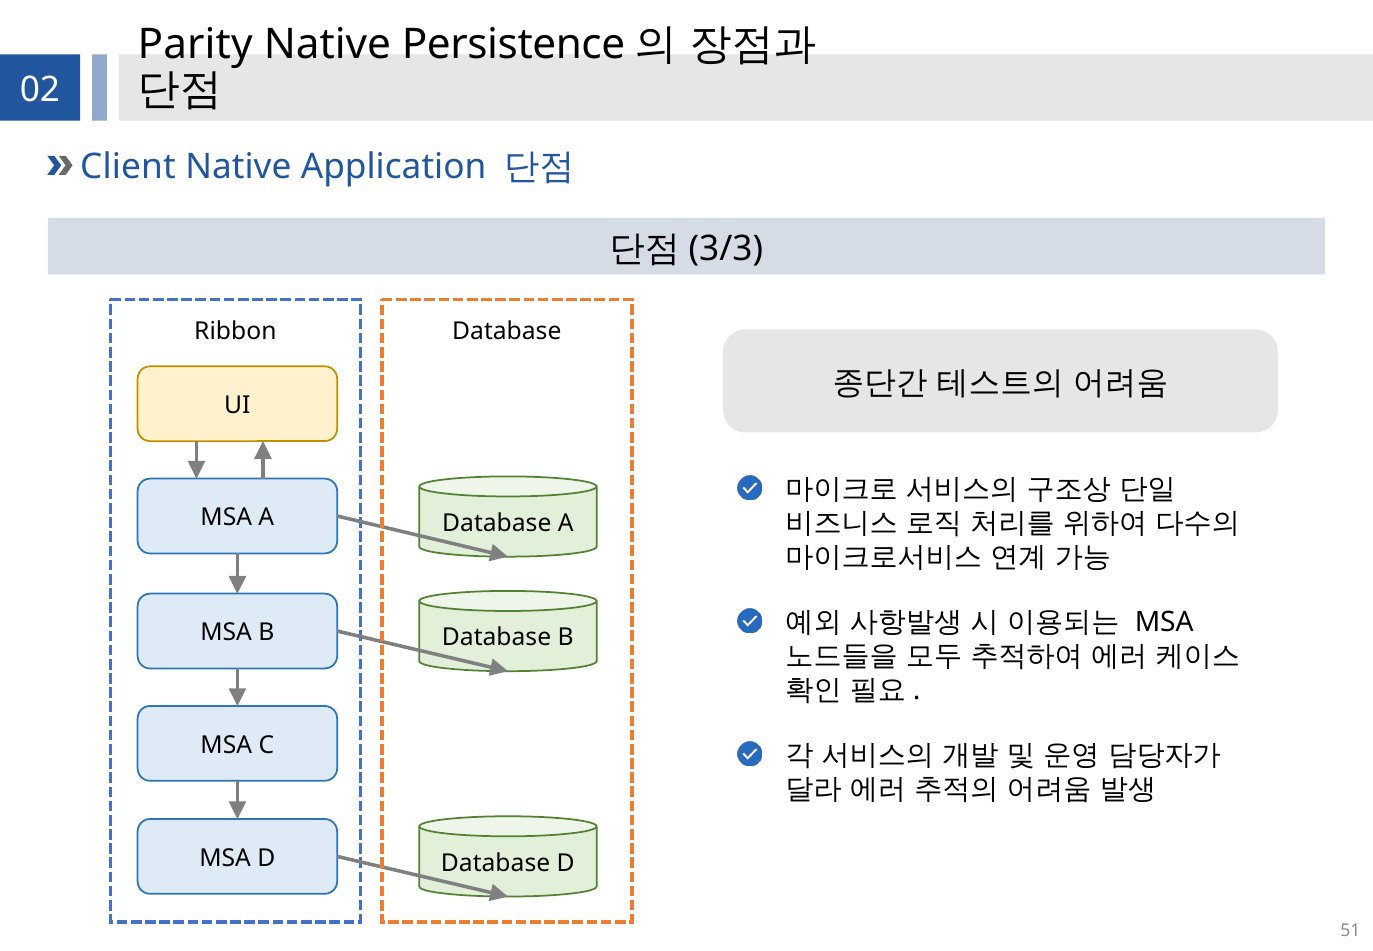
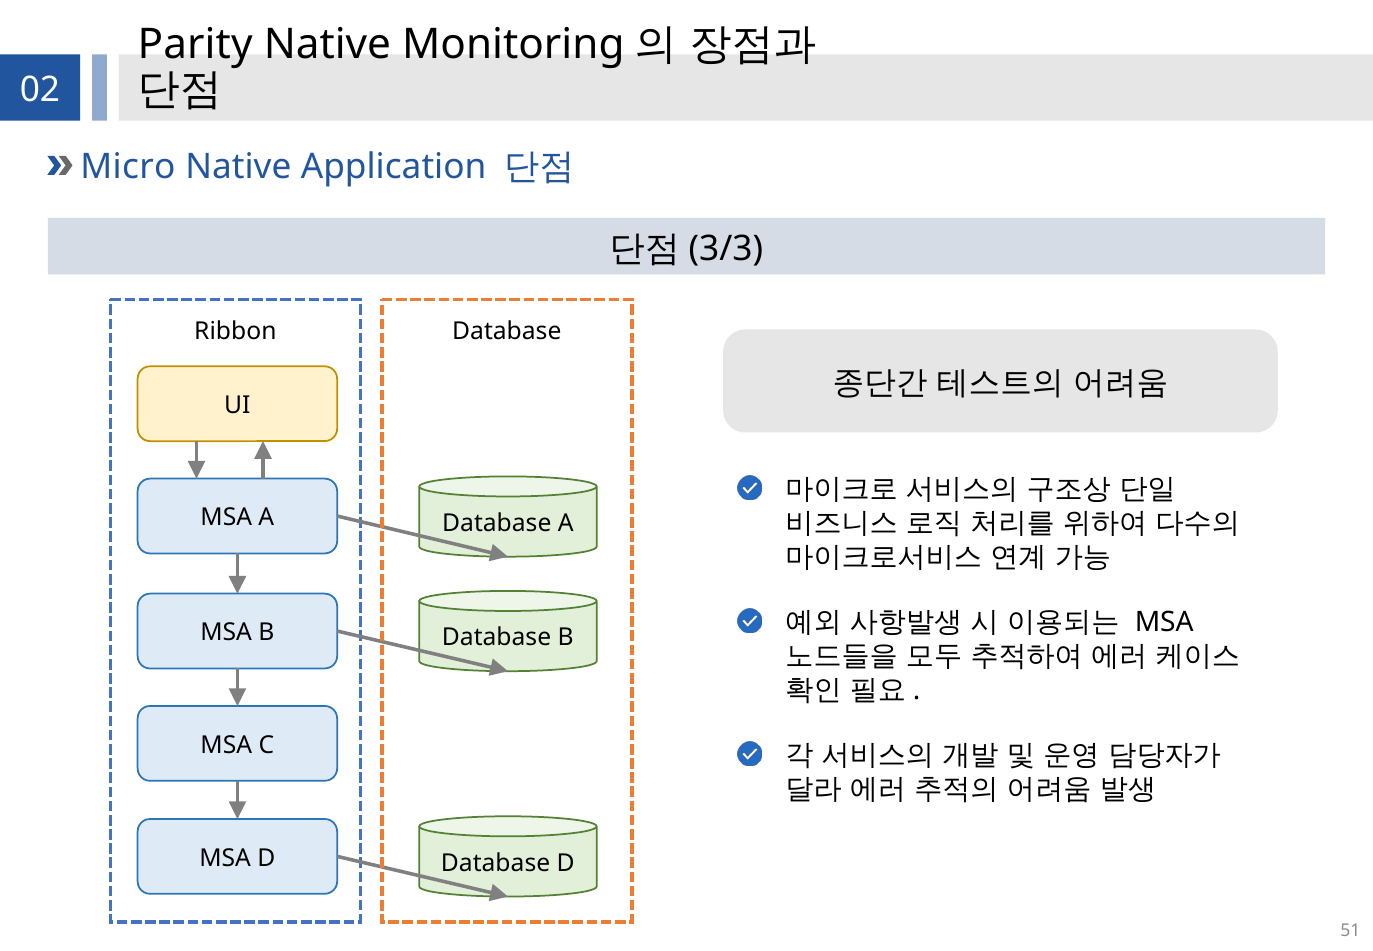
Persistence: Persistence -> Monitoring
Client: Client -> Micro
